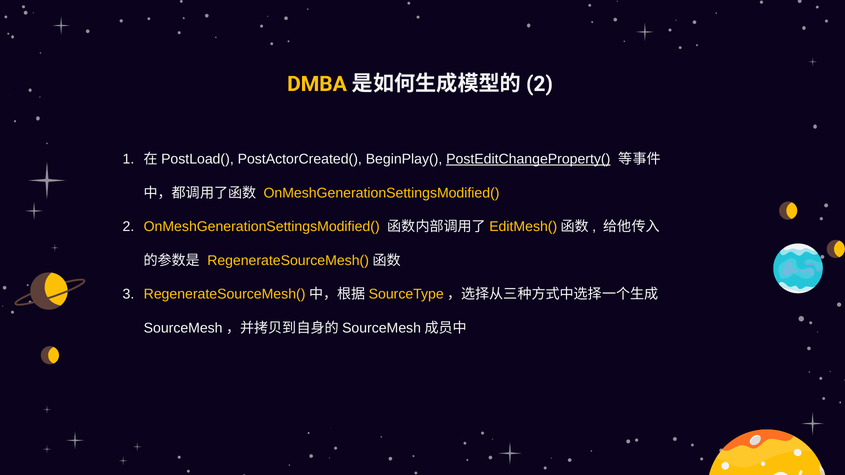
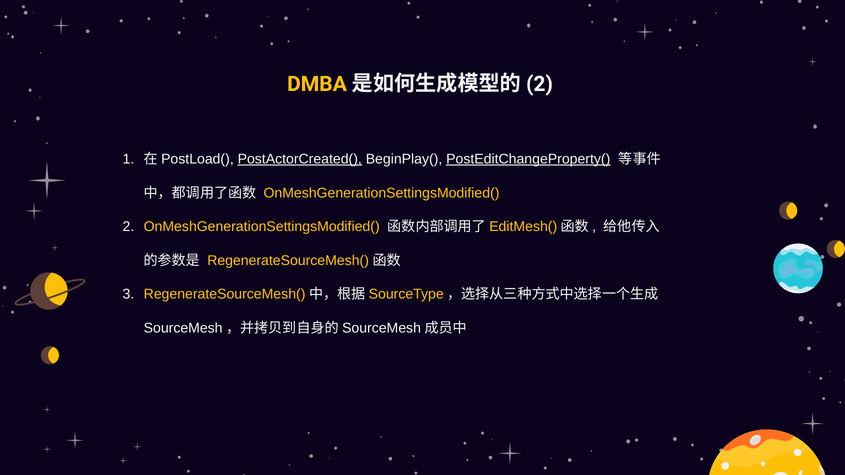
PostActorCreated( underline: none -> present
